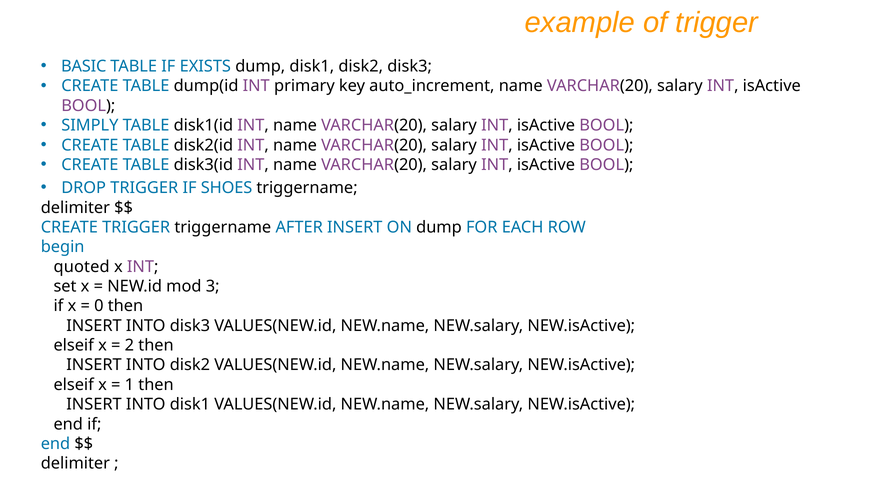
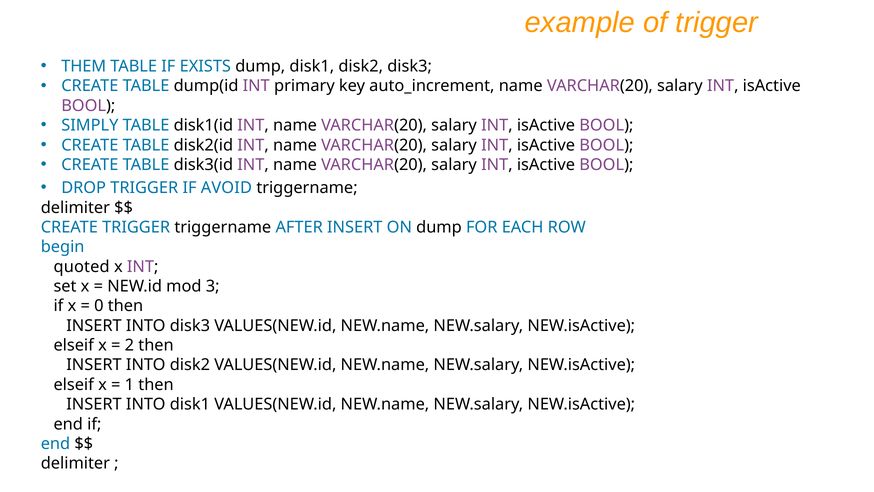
BASIC: BASIC -> THEM
SHOES: SHOES -> AVOID
